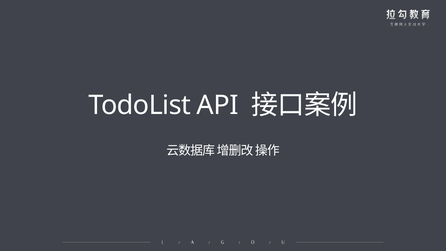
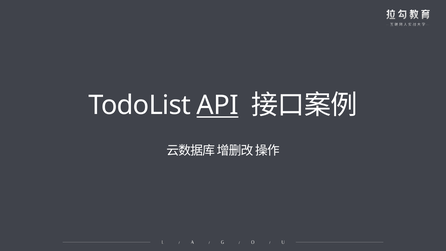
API underline: none -> present
